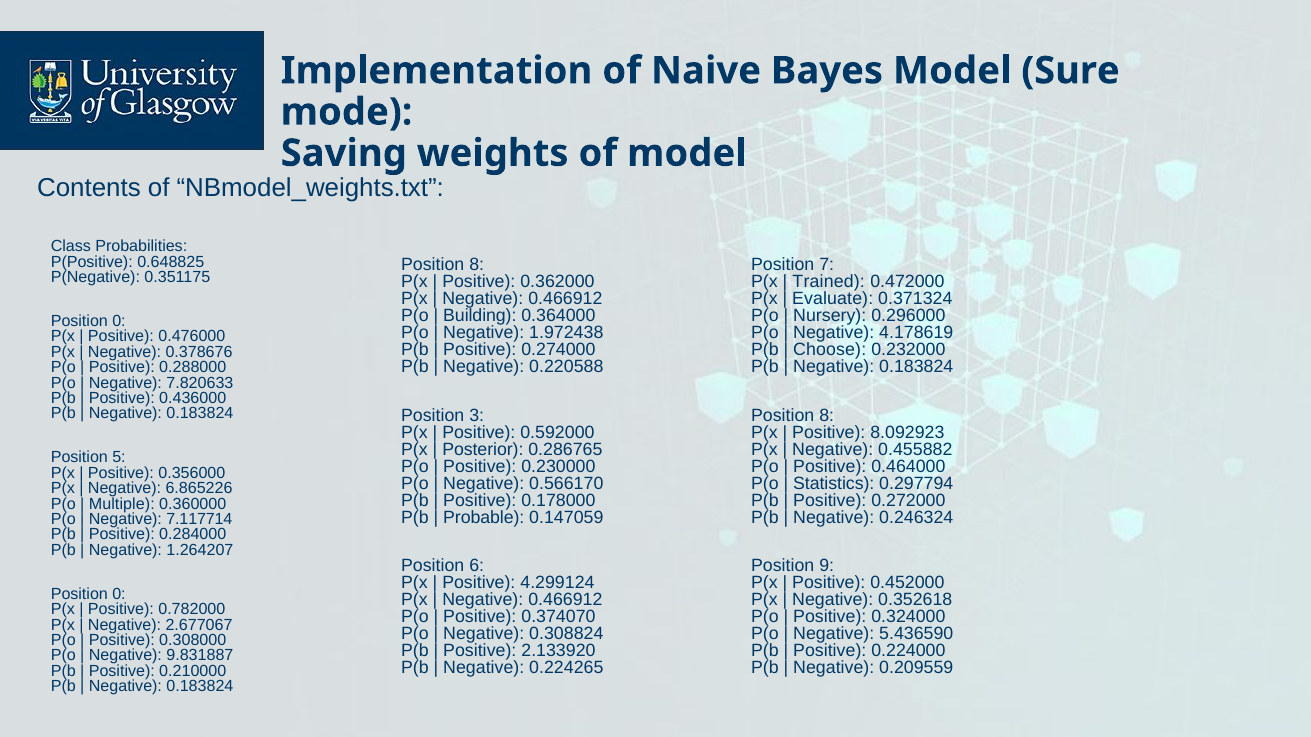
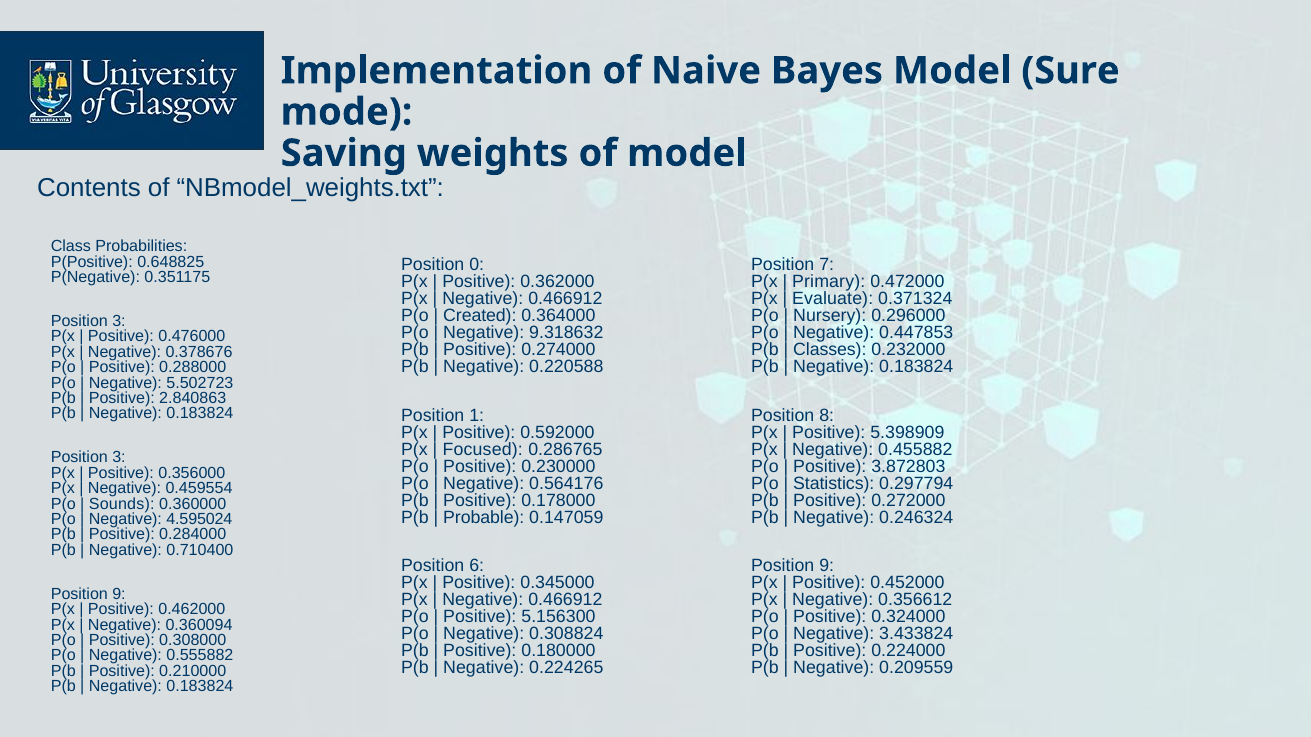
8 at (477, 265): 8 -> 0
Trained: Trained -> Primary
Building: Building -> Created
0 at (119, 321): 0 -> 3
4.178619: 4.178619 -> 0.447853
1.972438: 1.972438 -> 9.318632
Choose: Choose -> Classes
7.820633: 7.820633 -> 5.502723
0.436000: 0.436000 -> 2.840863
3: 3 -> 1
8.092923: 8.092923 -> 5.398909
Posterior: Posterior -> Focused
5 at (119, 458): 5 -> 3
0.464000: 0.464000 -> 3.872803
0.566170: 0.566170 -> 0.564176
6.865226: 6.865226 -> 0.459554
Multiple: Multiple -> Sounds
7.117714: 7.117714 -> 4.595024
1.264207: 1.264207 -> 0.710400
4.299124: 4.299124 -> 0.345000
0 at (119, 594): 0 -> 9
0.352618: 0.352618 -> 0.356612
0.782000: 0.782000 -> 0.462000
0.374070: 0.374070 -> 5.156300
2.677067: 2.677067 -> 0.360094
5.436590: 5.436590 -> 3.433824
2.133920: 2.133920 -> 0.180000
9.831887: 9.831887 -> 0.555882
